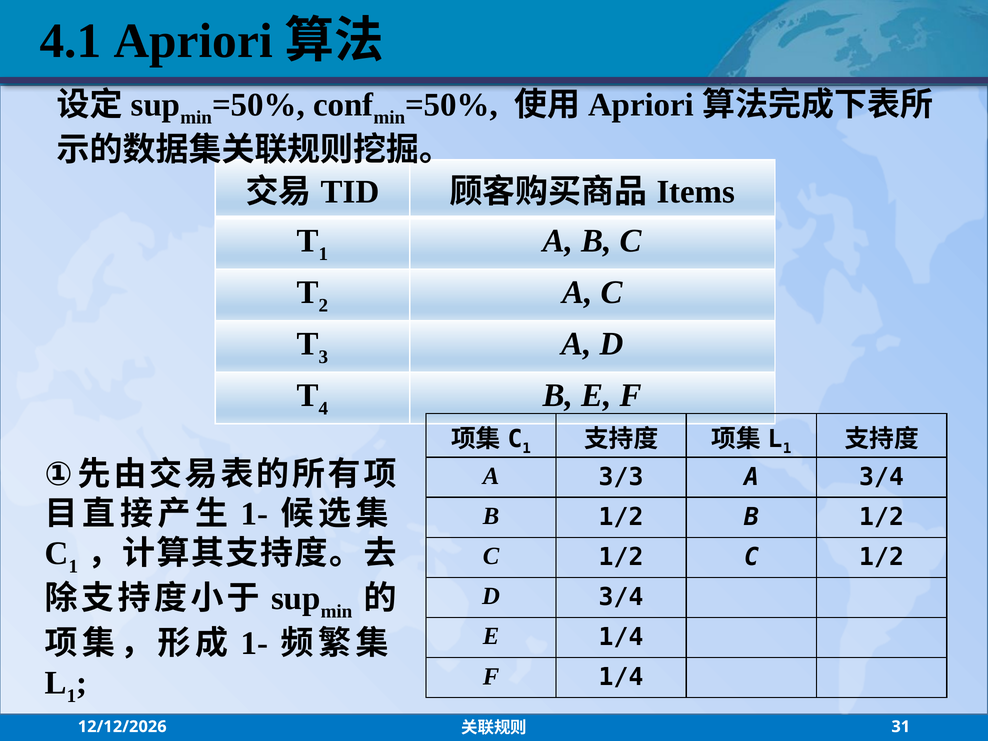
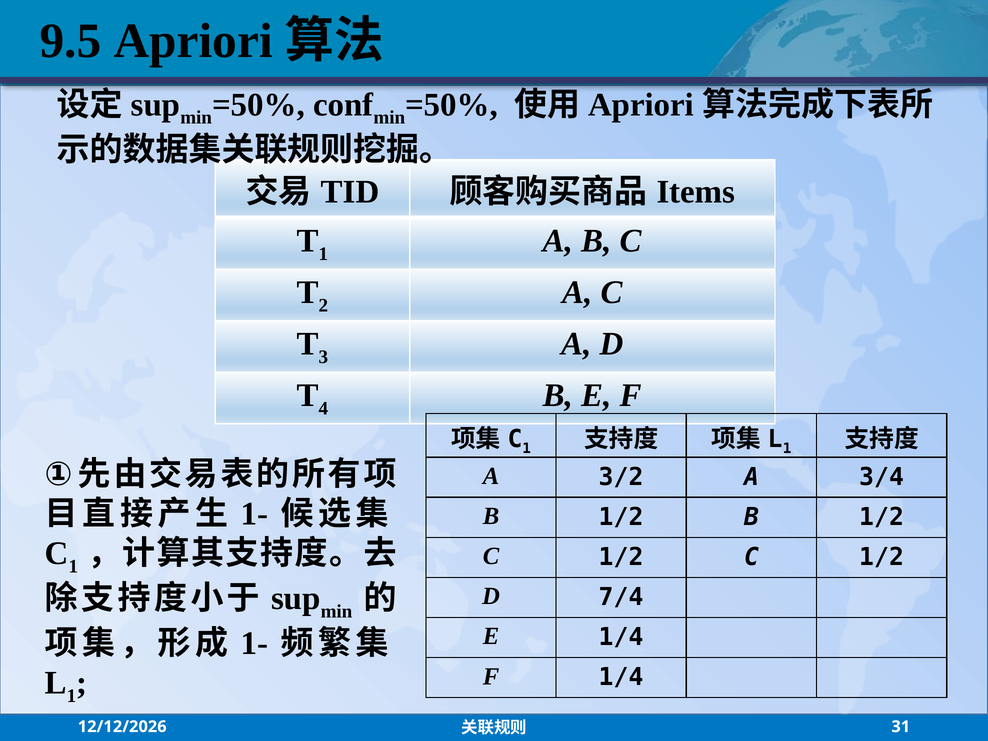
4.1: 4.1 -> 9.5
3/3: 3/3 -> 3/2
D 3/4: 3/4 -> 7/4
